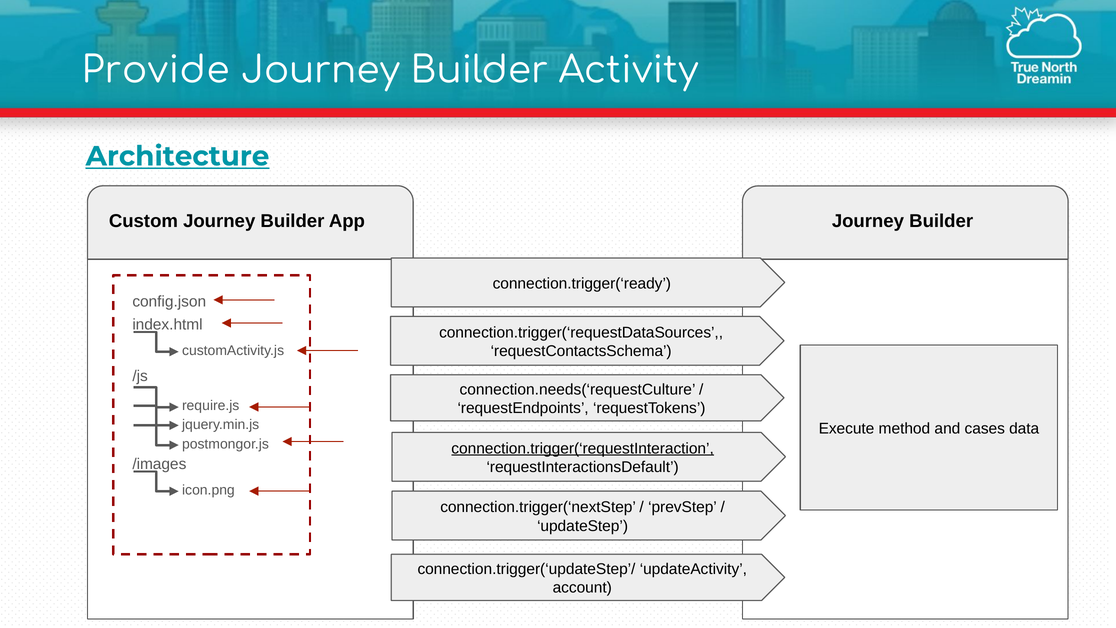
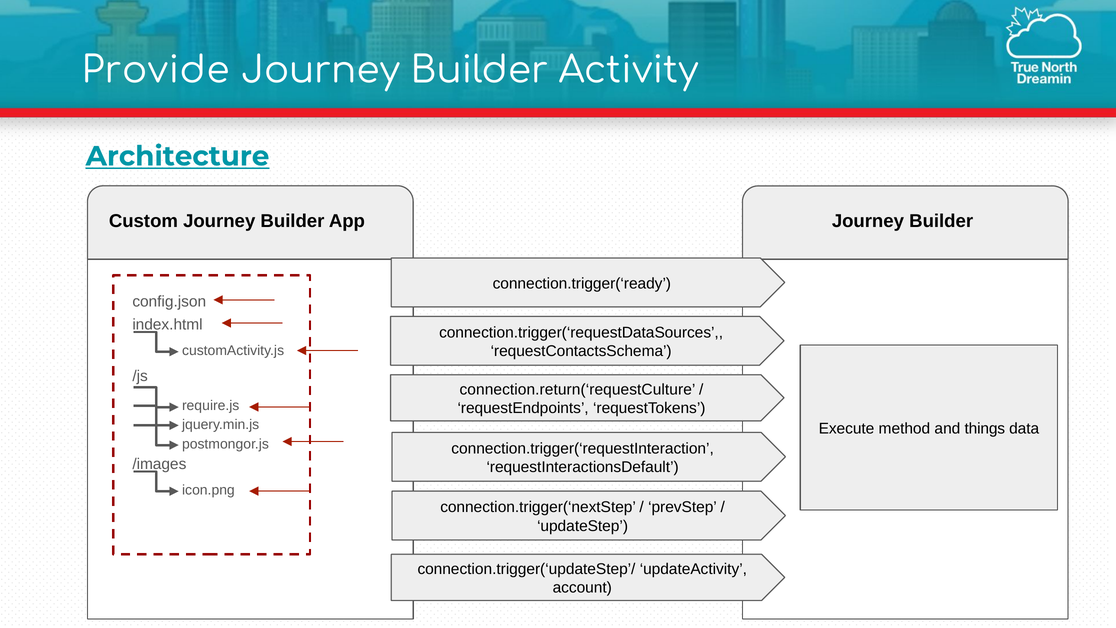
connection.needs(‘requestCulture: connection.needs(‘requestCulture -> connection.return(‘requestCulture
cases: cases -> things
connection.trigger(‘requestInteraction underline: present -> none
